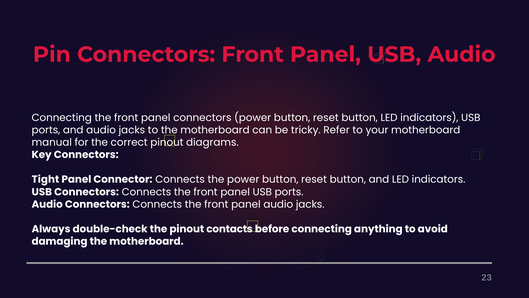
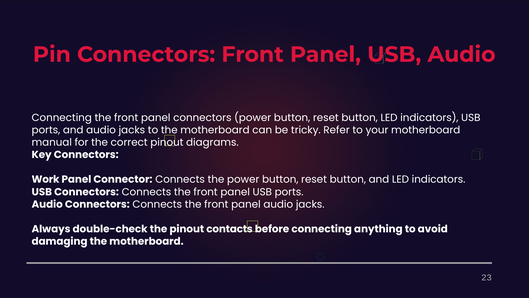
Tight: Tight -> Work
